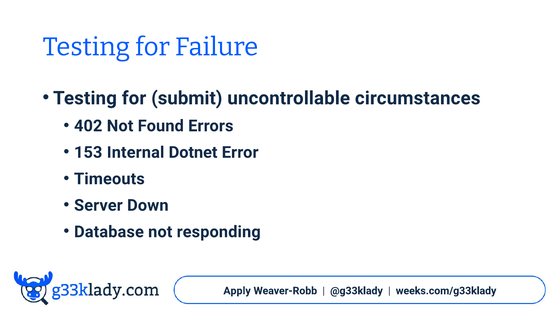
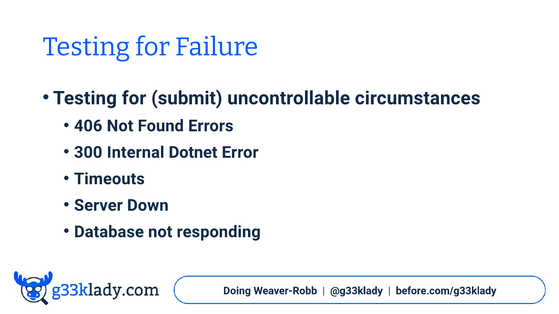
402: 402 -> 406
153: 153 -> 300
Apply: Apply -> Doing
weeks.com/g33klady: weeks.com/g33klady -> before.com/g33klady
